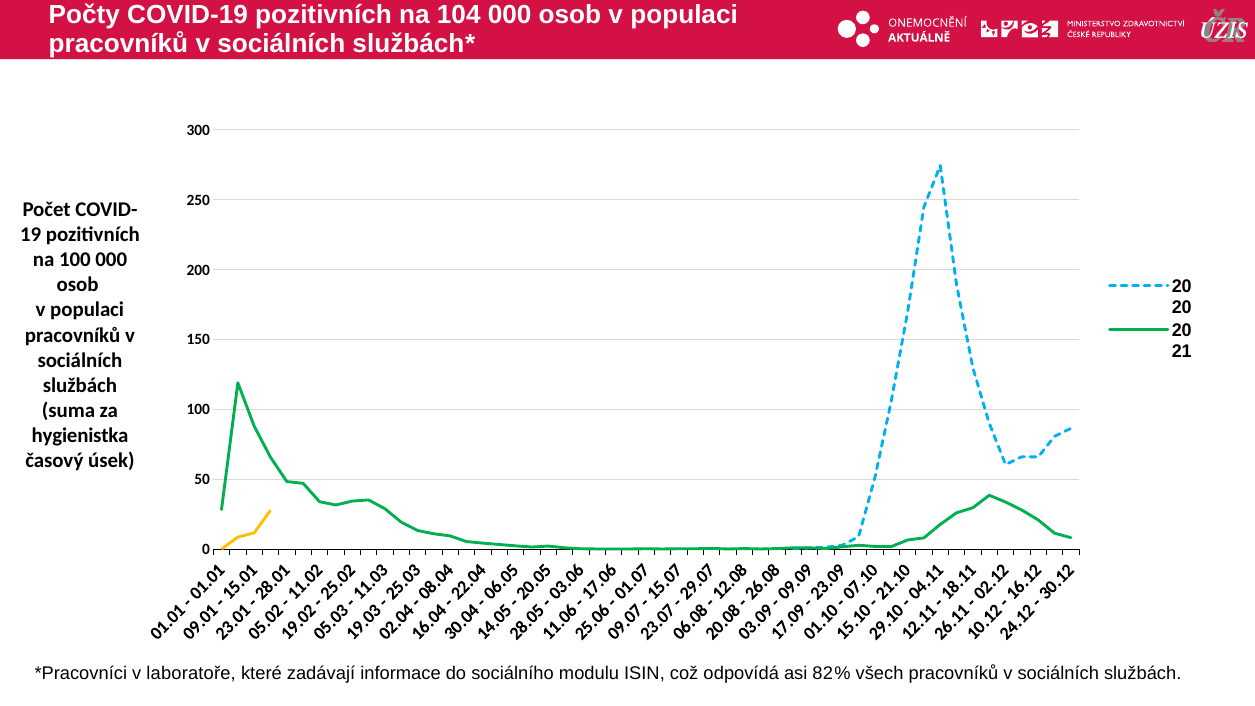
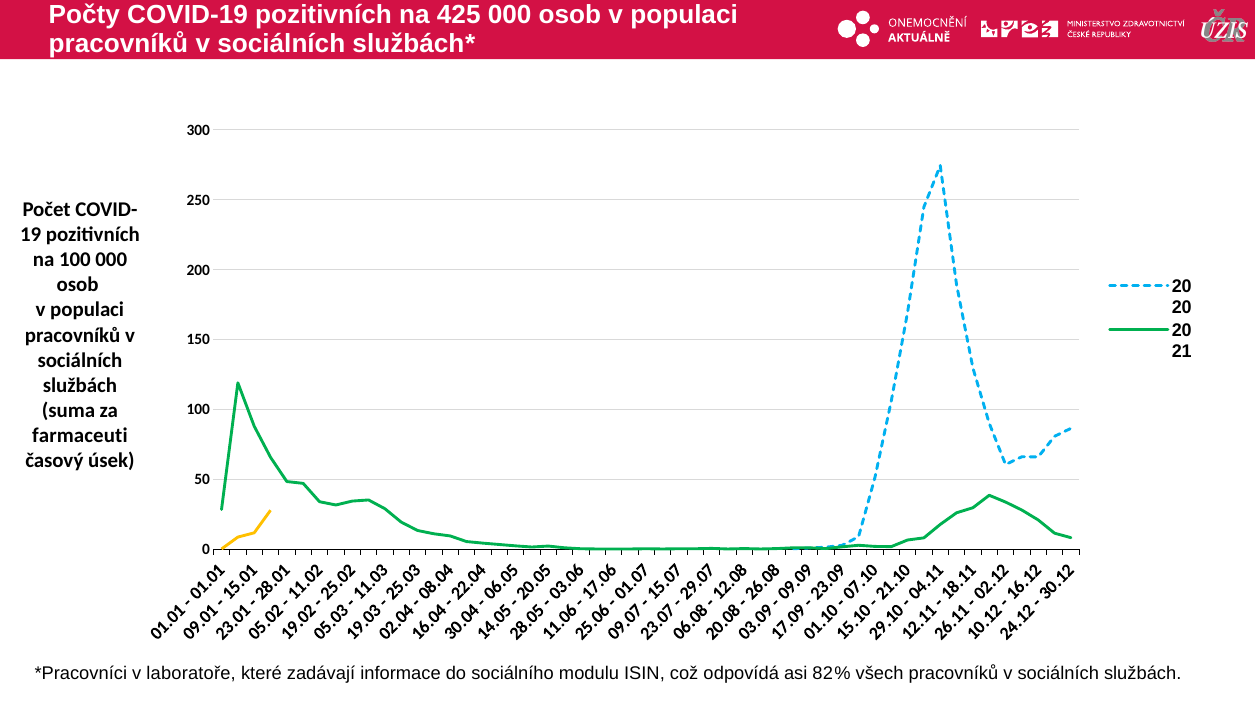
104: 104 -> 425
hygienistka: hygienistka -> farmaceuti
